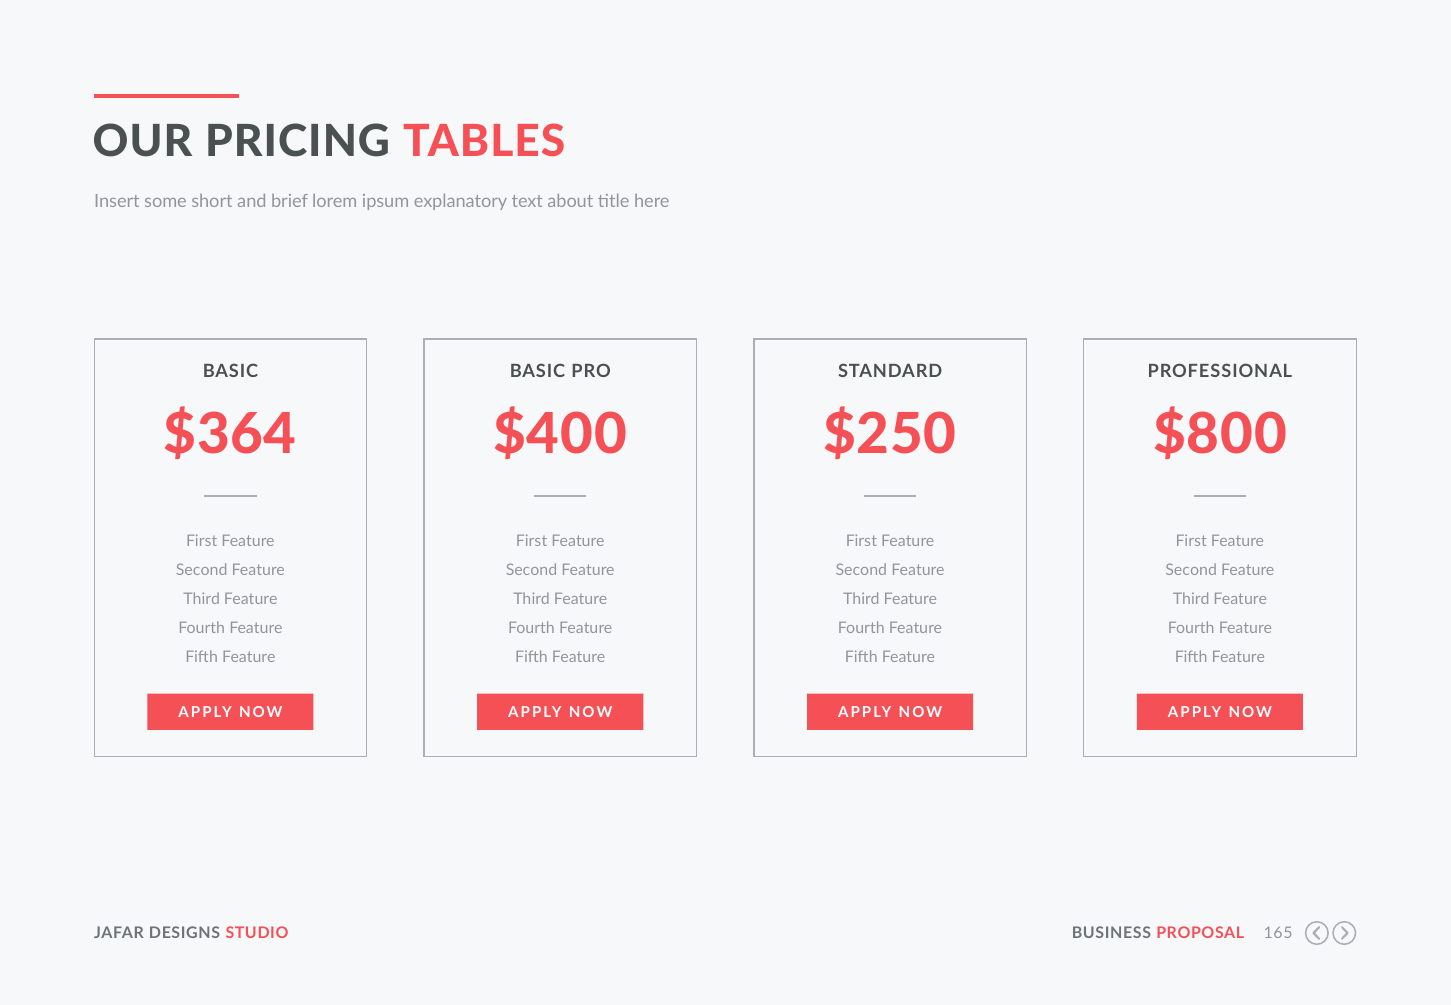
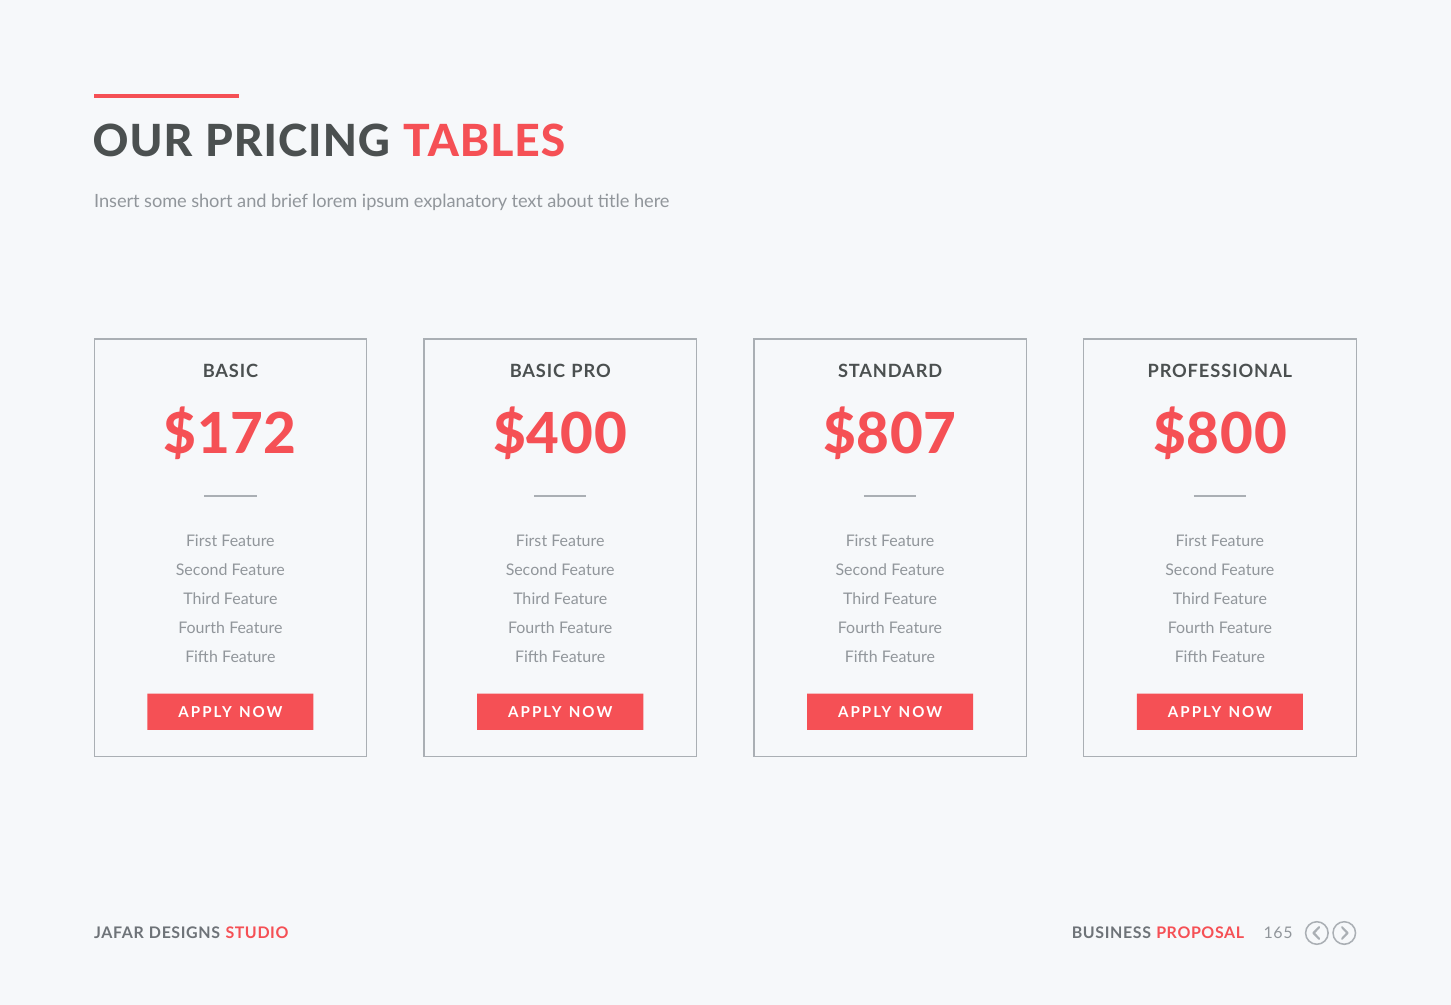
$364: $364 -> $172
$250: $250 -> $807
